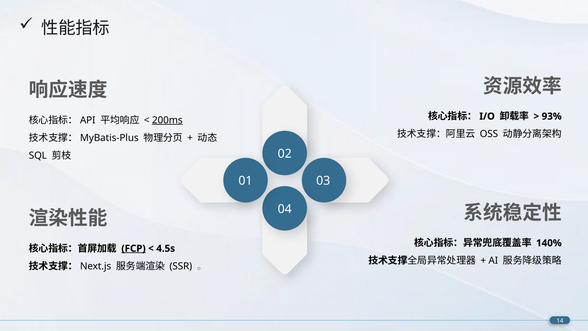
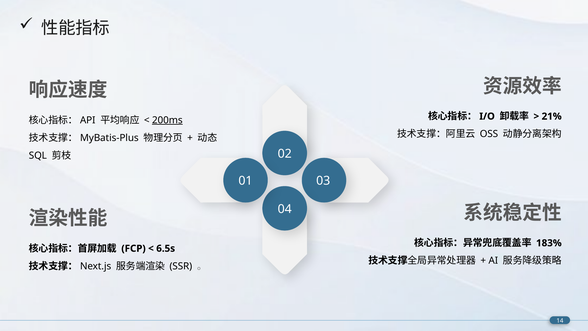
93%: 93% -> 21%
140%: 140% -> 183%
FCP underline: present -> none
4.5s: 4.5s -> 6.5s
